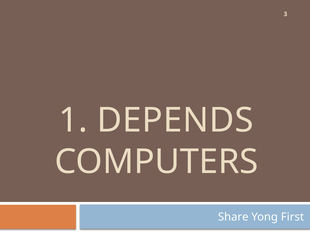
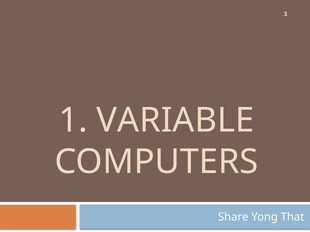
DEPENDS: DEPENDS -> VARIABLE
First: First -> That
